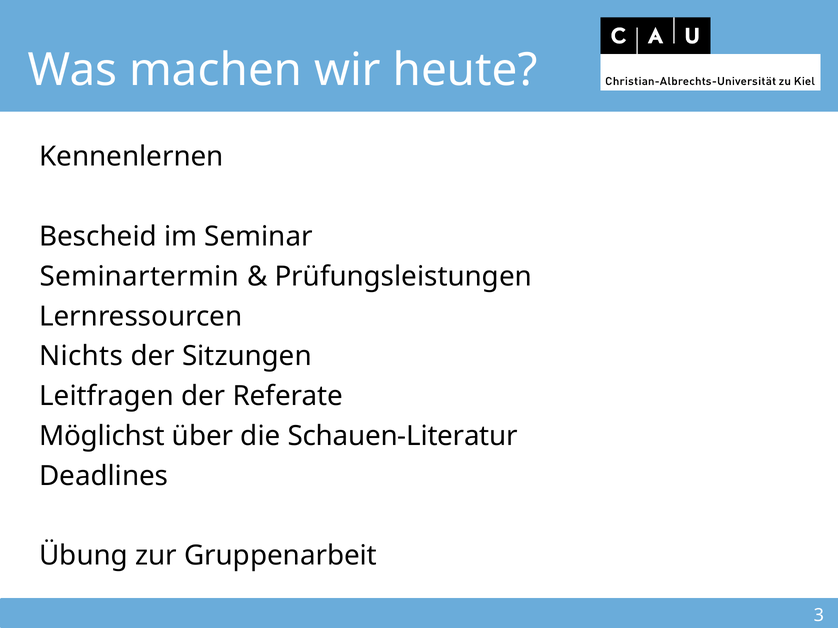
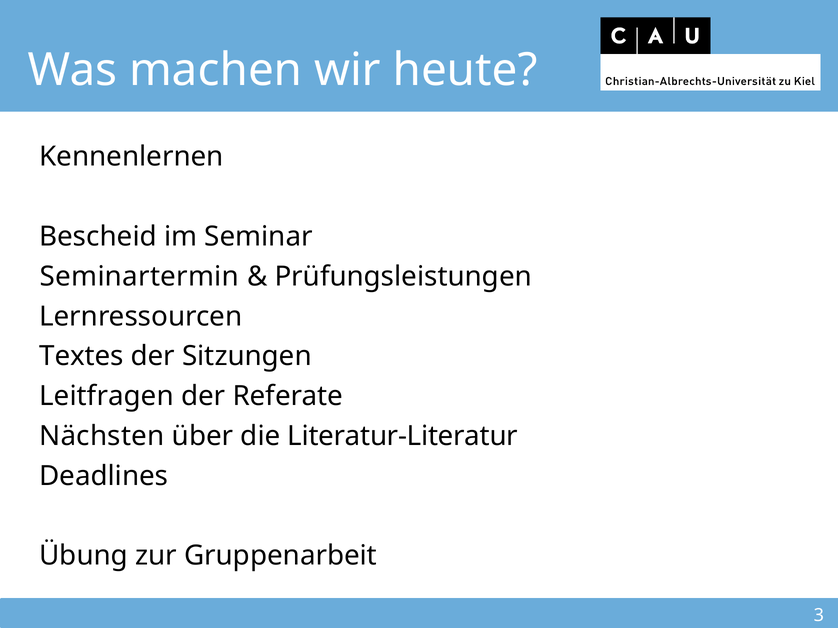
Nichts: Nichts -> Textes
Möglichst: Möglichst -> Nächsten
Schauen-Literatur: Schauen-Literatur -> Literatur-Literatur
